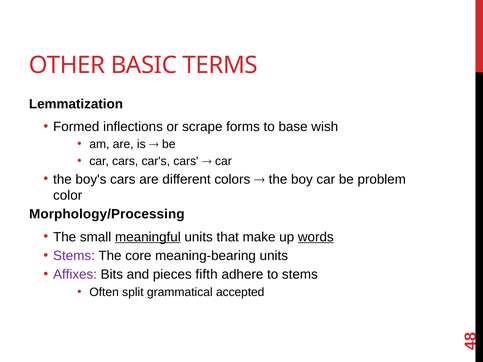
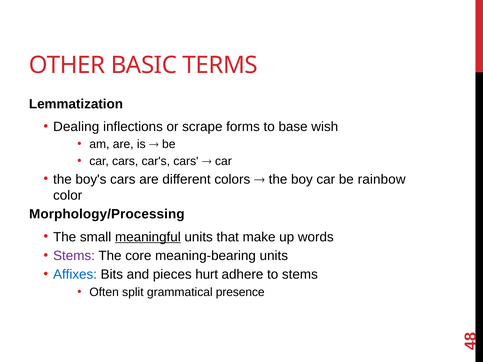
Formed: Formed -> Dealing
problem: problem -> rainbow
words underline: present -> none
Affixes colour: purple -> blue
fifth: fifth -> hurt
accepted: accepted -> presence
